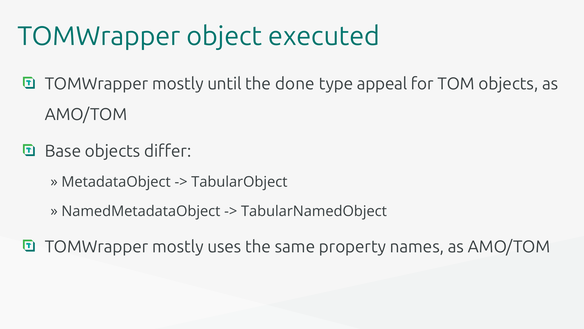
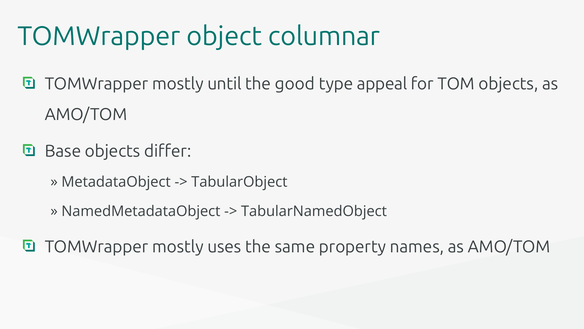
executed: executed -> columnar
done: done -> good
